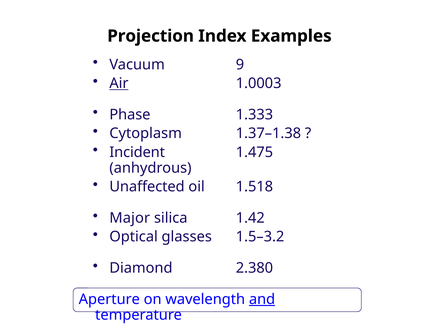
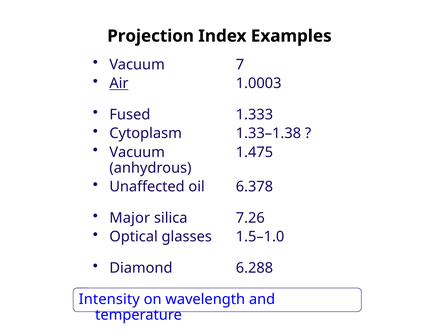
9: 9 -> 7
Phase: Phase -> Fused
1.37–1.38: 1.37–1.38 -> 1.33–1.38
Incident at (137, 152): Incident -> Vacuum
1.518: 1.518 -> 6.378
1.42: 1.42 -> 7.26
1.5–3.2: 1.5–3.2 -> 1.5–1.0
2.380: 2.380 -> 6.288
Aperture: Aperture -> Intensity
and underline: present -> none
